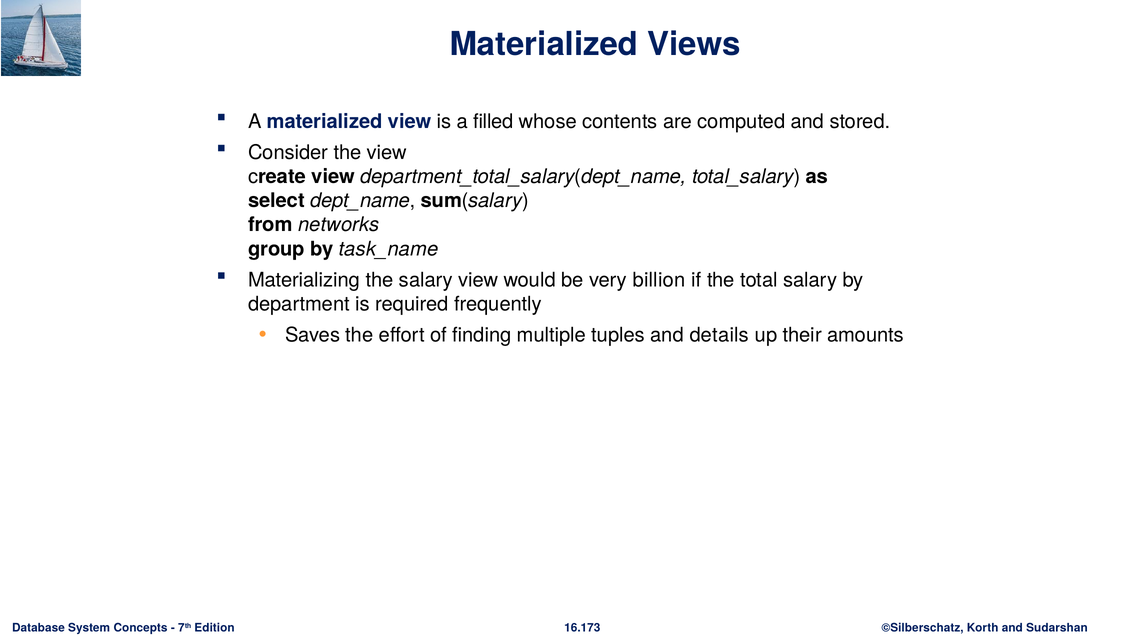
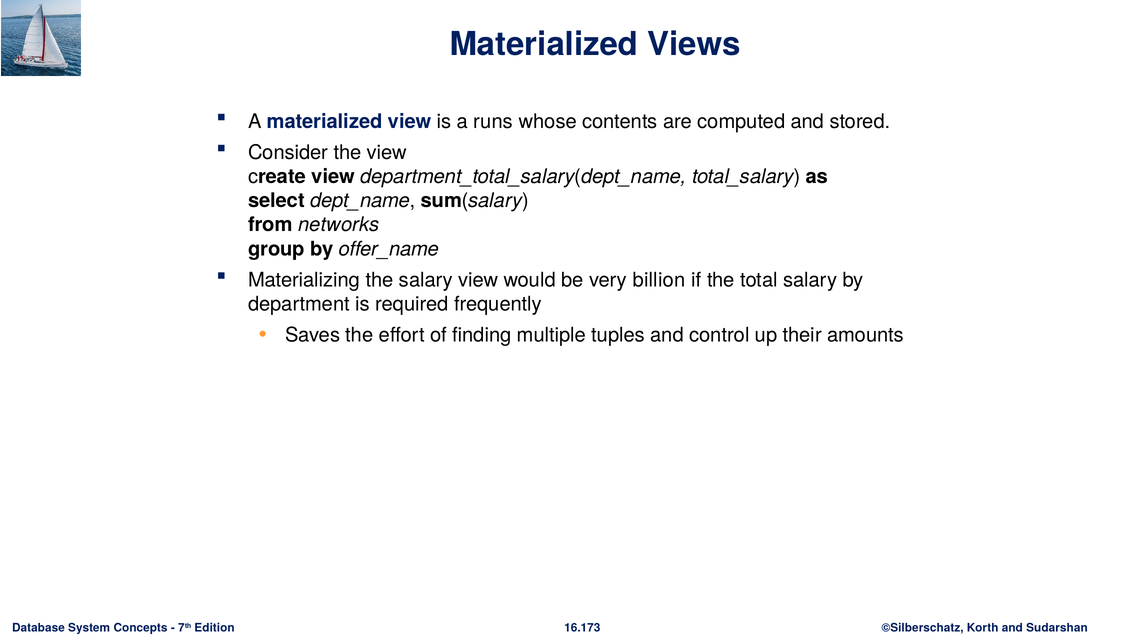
filled: filled -> runs
task_name: task_name -> offer_name
details: details -> control
